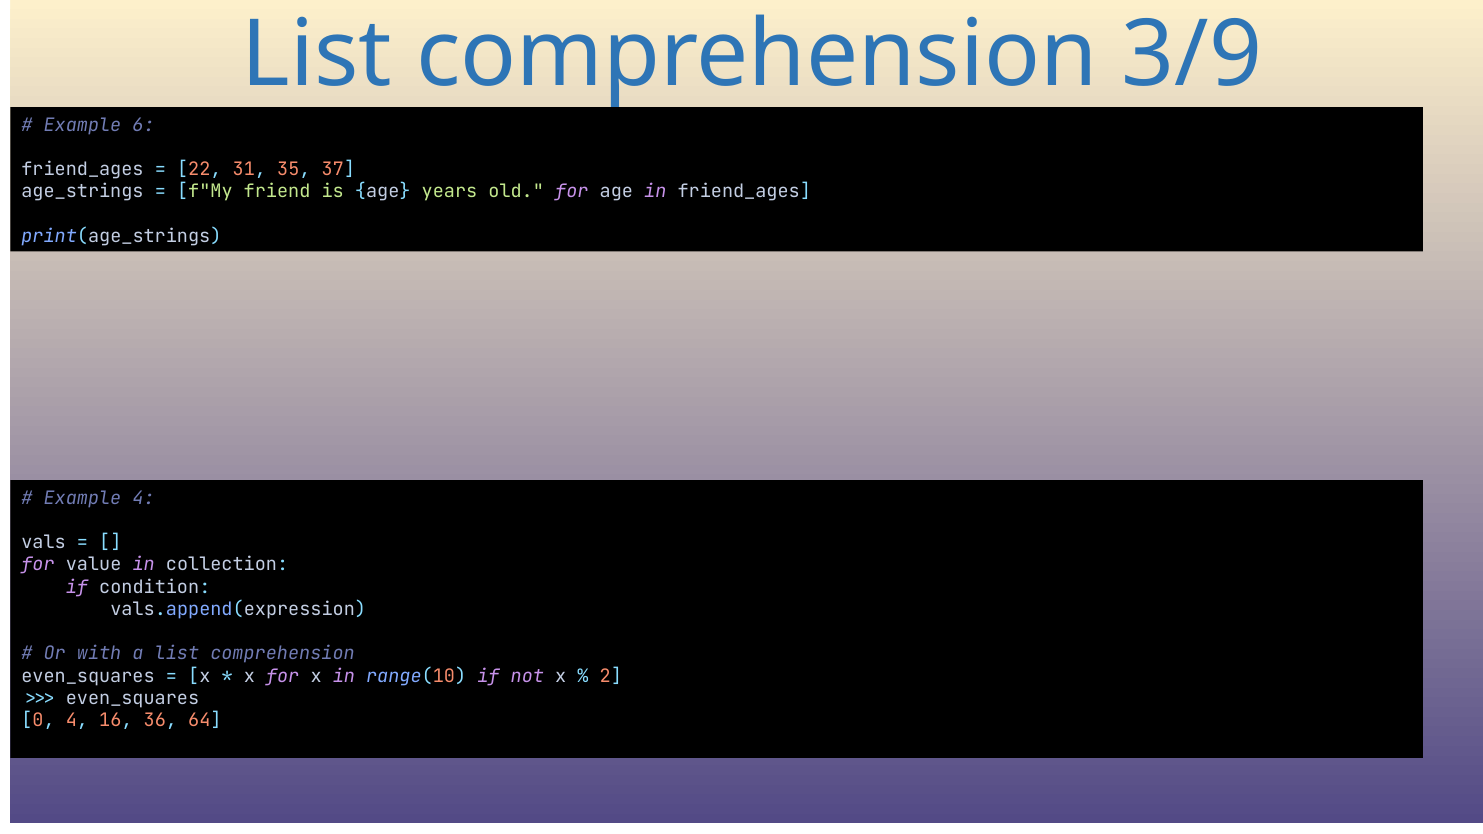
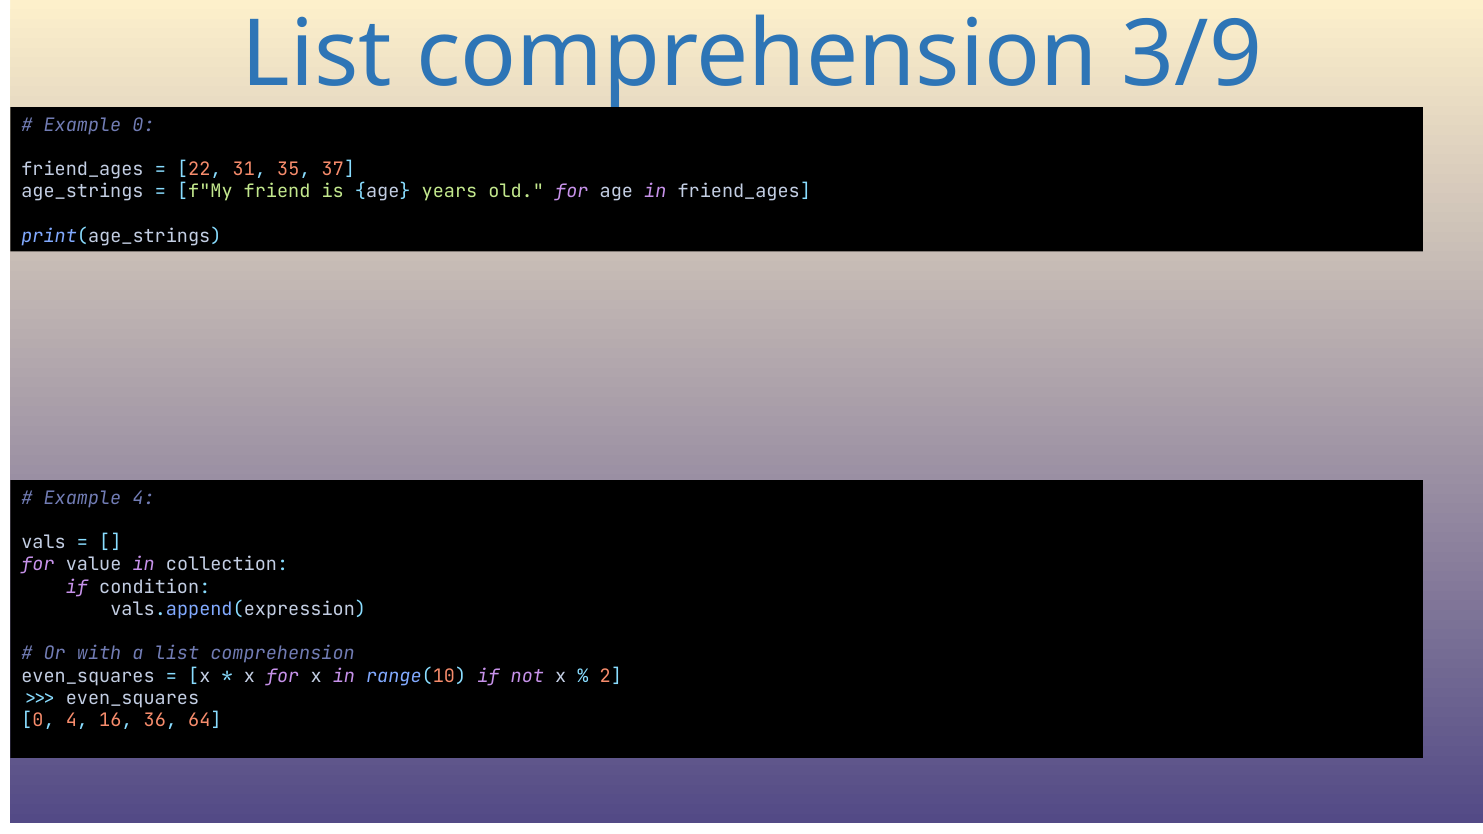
Example 6: 6 -> 0
